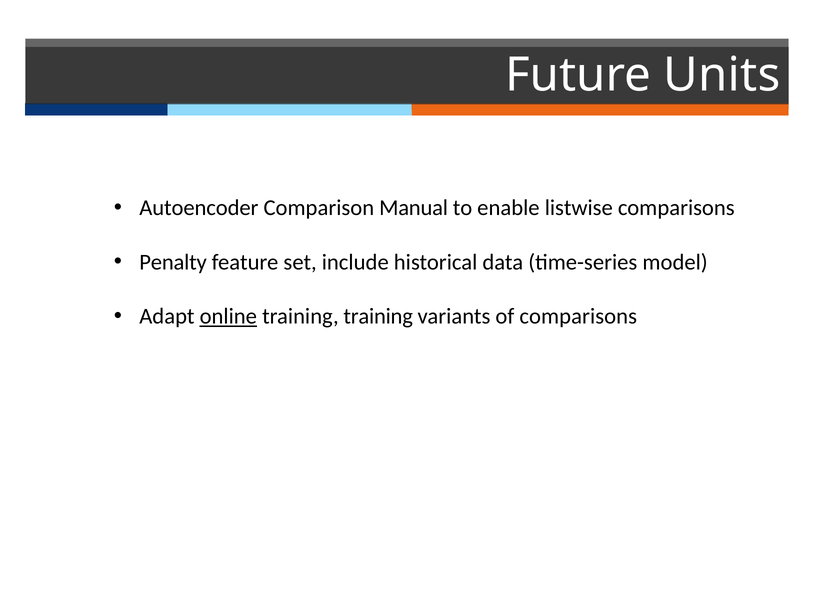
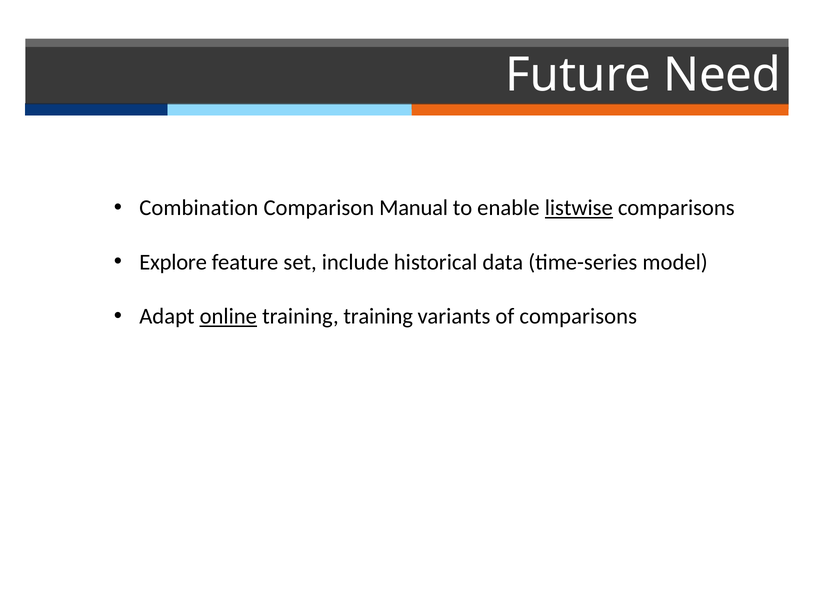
Units: Units -> Need
Autoencoder: Autoencoder -> Combination
listwise underline: none -> present
Penalty: Penalty -> Explore
